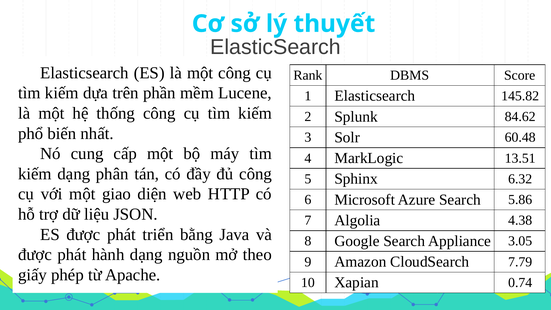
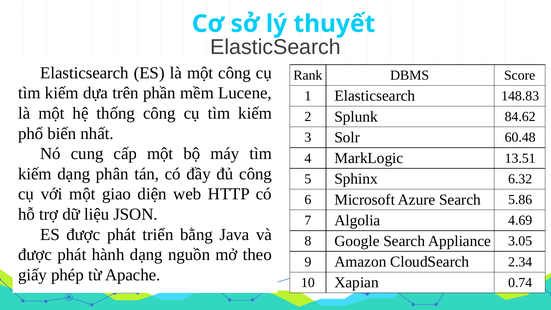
145.82: 145.82 -> 148.83
4.38: 4.38 -> 4.69
7.79: 7.79 -> 2.34
